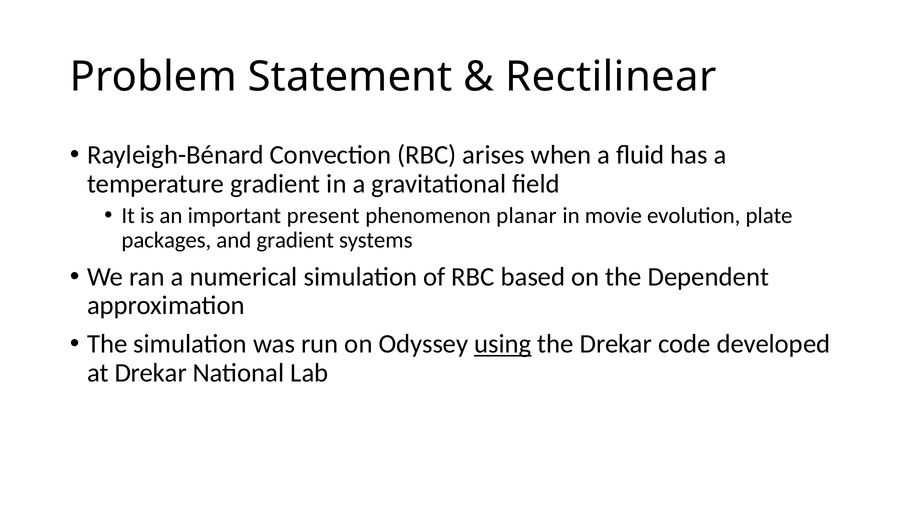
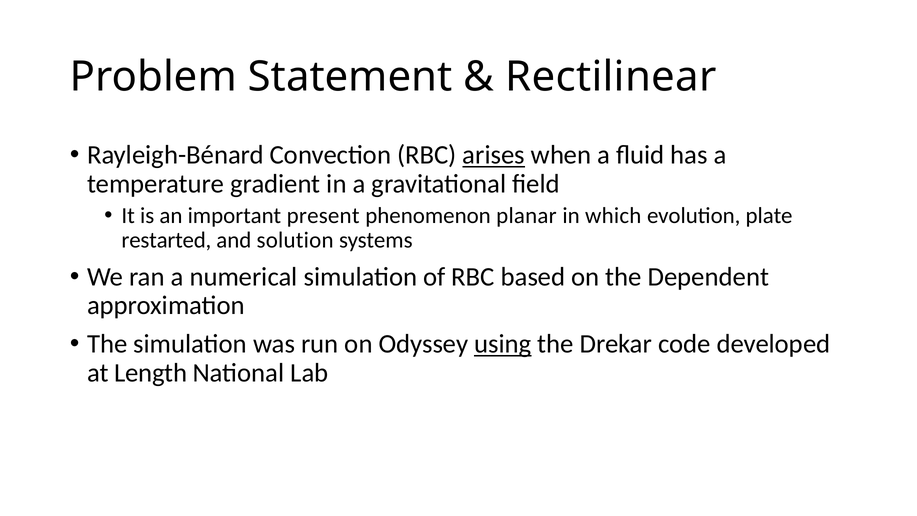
arises underline: none -> present
movie: movie -> which
packages: packages -> restarted
and gradient: gradient -> solution
at Drekar: Drekar -> Length
